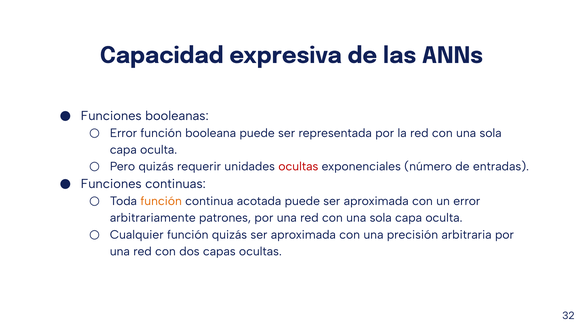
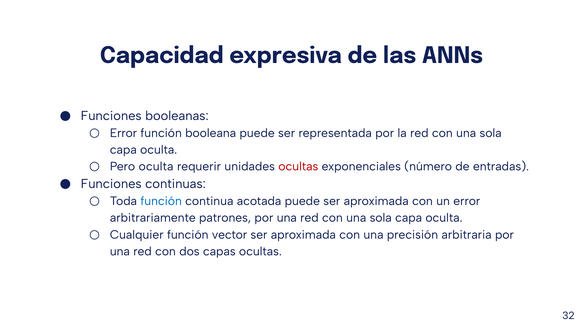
Pero quizás: quizás -> oculta
función at (161, 201) colour: orange -> blue
función quizás: quizás -> vector
